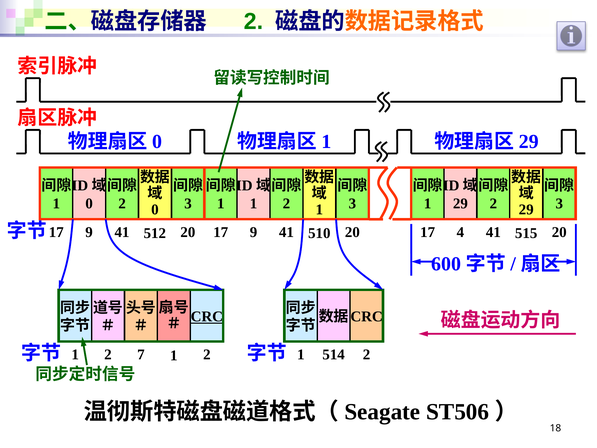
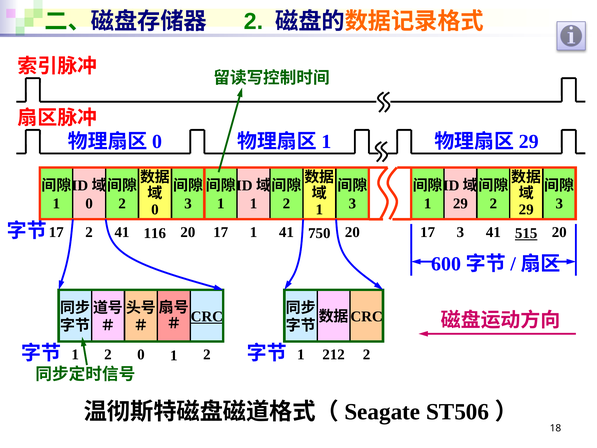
9 at (89, 232): 9 -> 2
512: 512 -> 116
20 17 9: 9 -> 1
510: 510 -> 750
17 4: 4 -> 3
515 underline: none -> present
2 7: 7 -> 0
514: 514 -> 212
